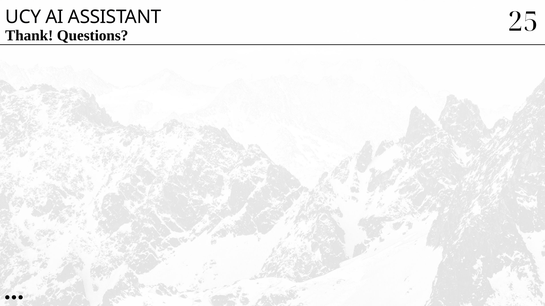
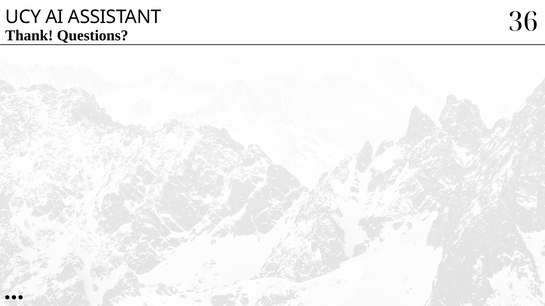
25: 25 -> 36
